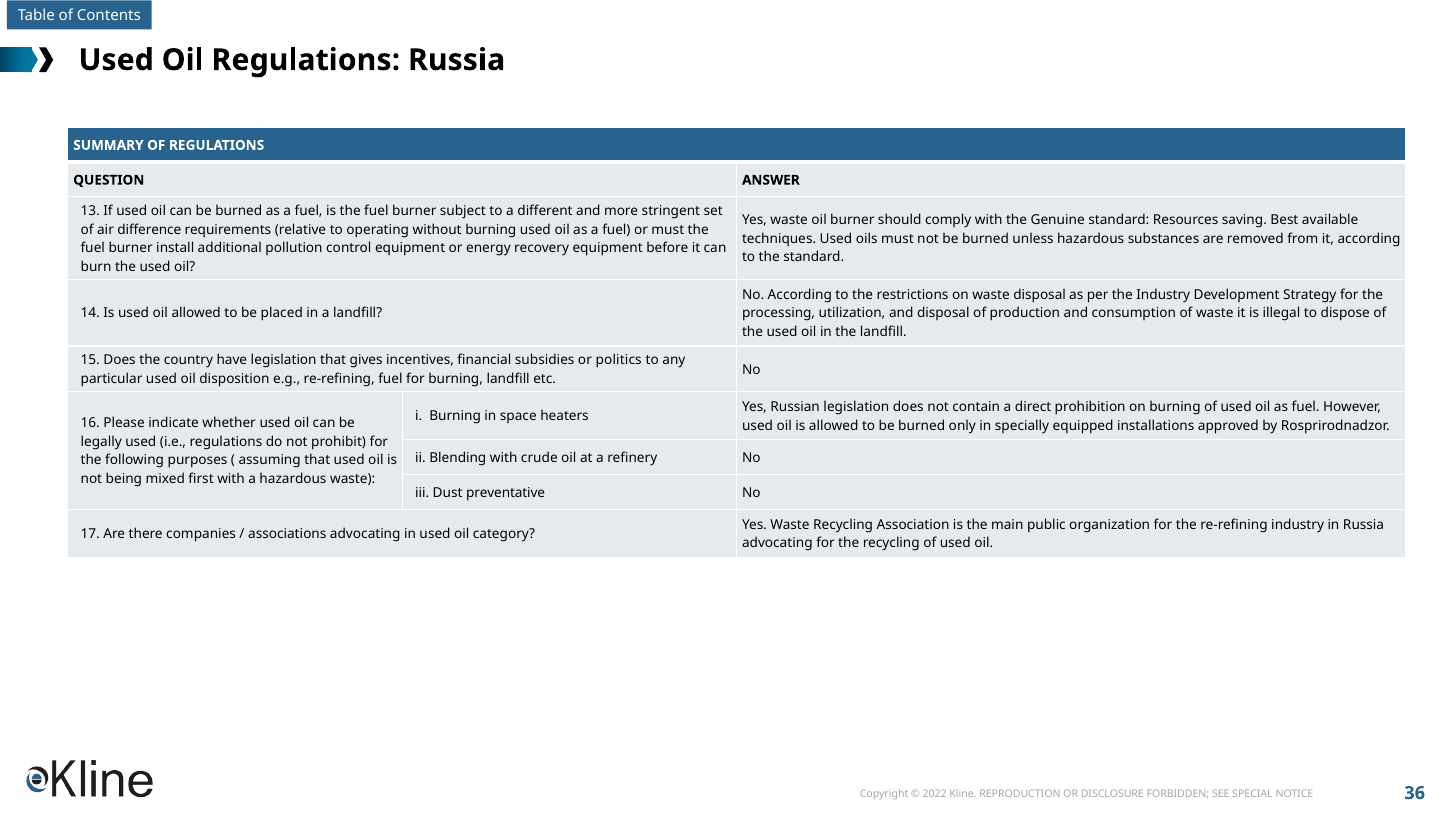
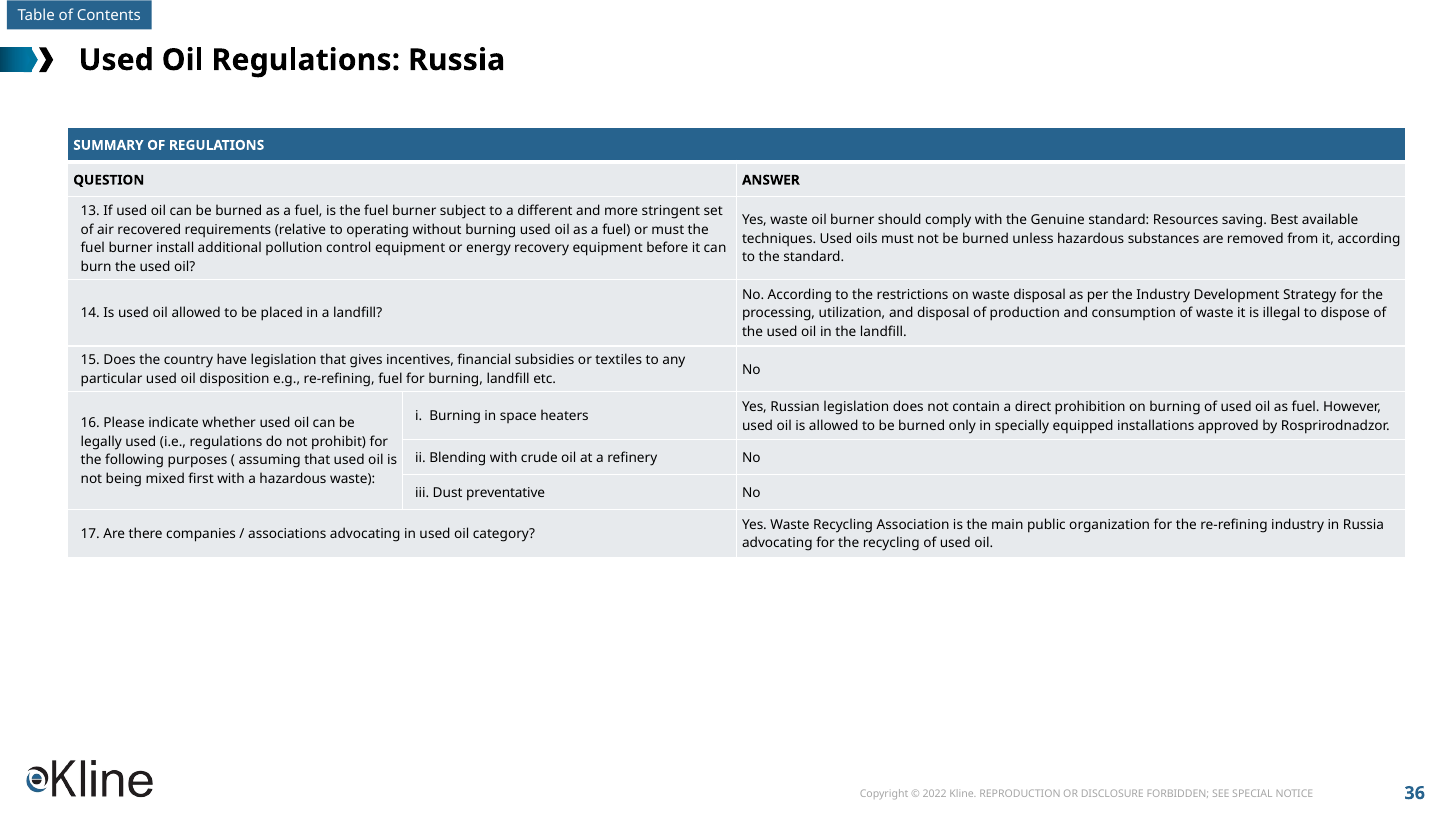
difference: difference -> recovered
politics: politics -> textiles
